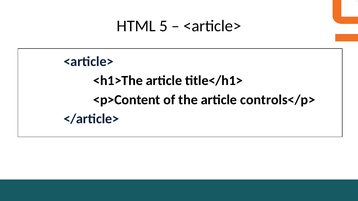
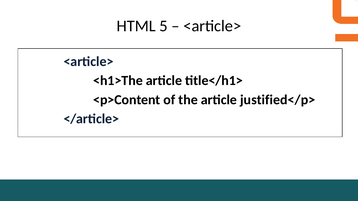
controls</p>: controls</p> -> justified</p>
